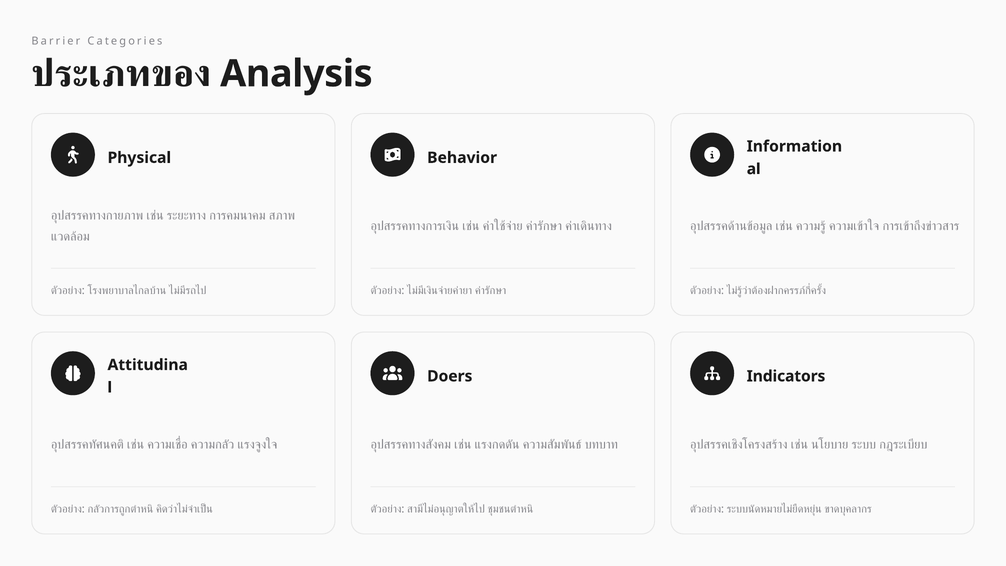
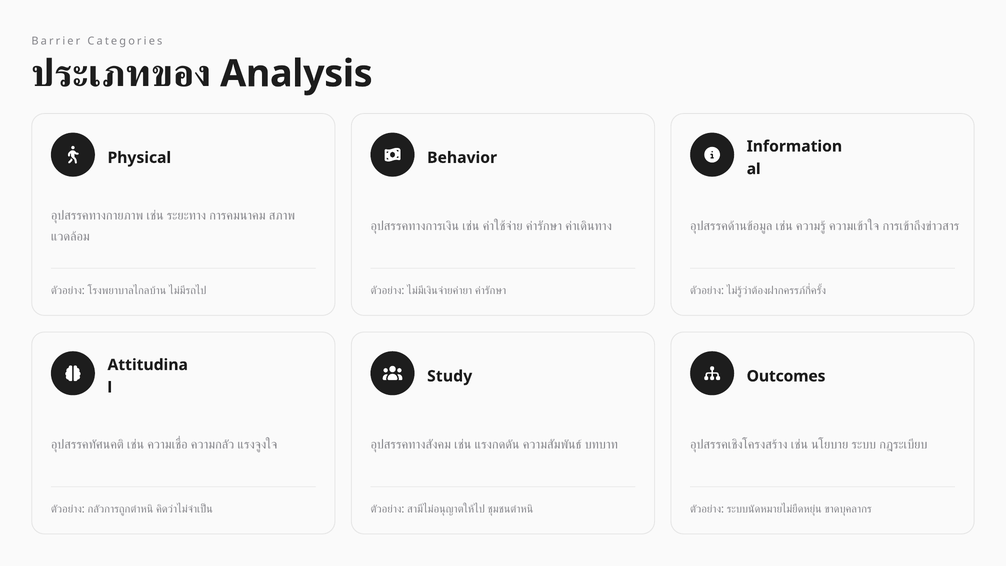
Doers: Doers -> Study
Indicators: Indicators -> Outcomes
